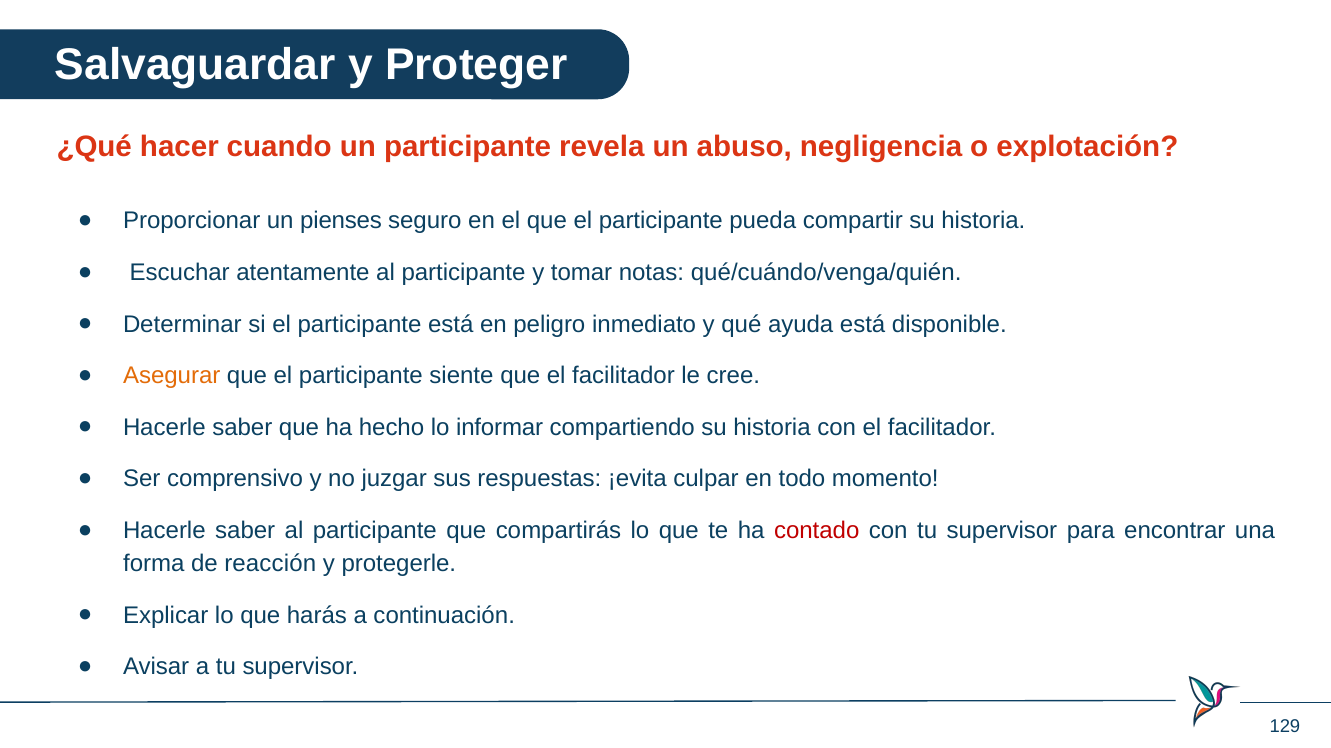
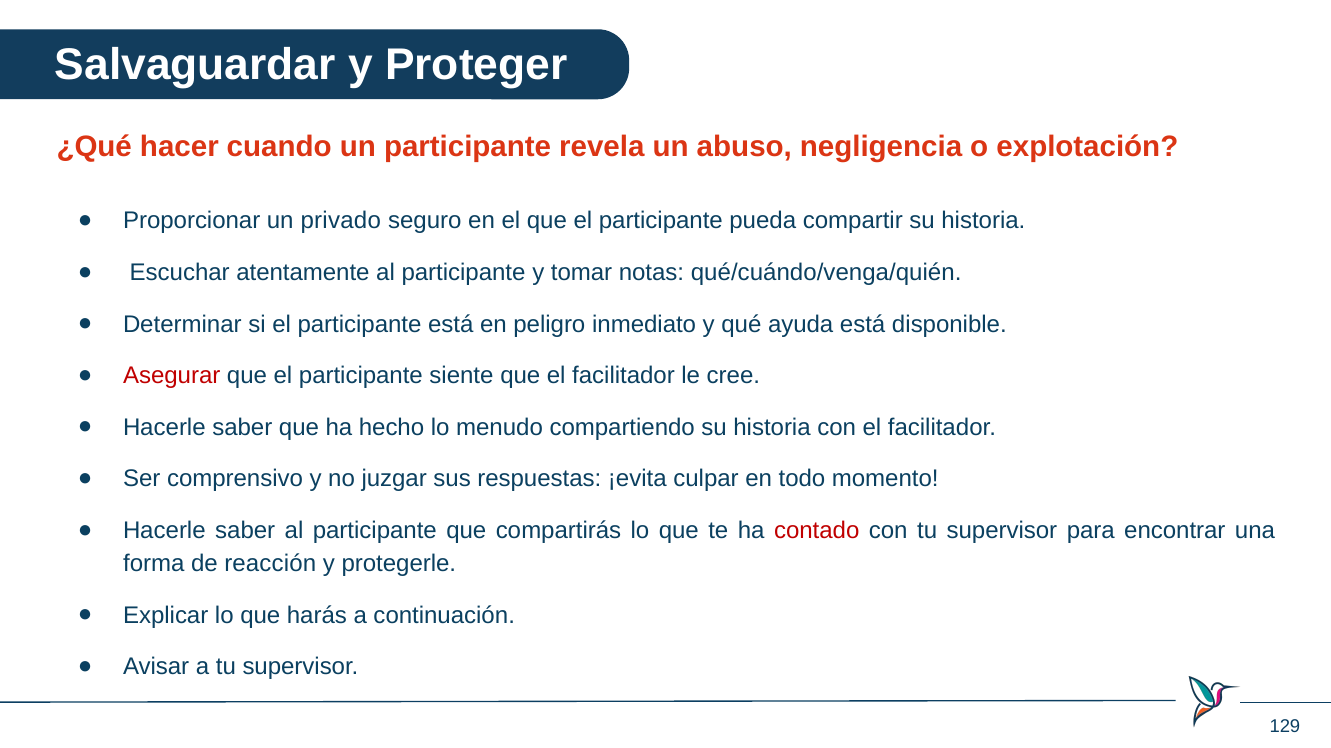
pienses: pienses -> privado
Asegurar colour: orange -> red
informar: informar -> menudo
